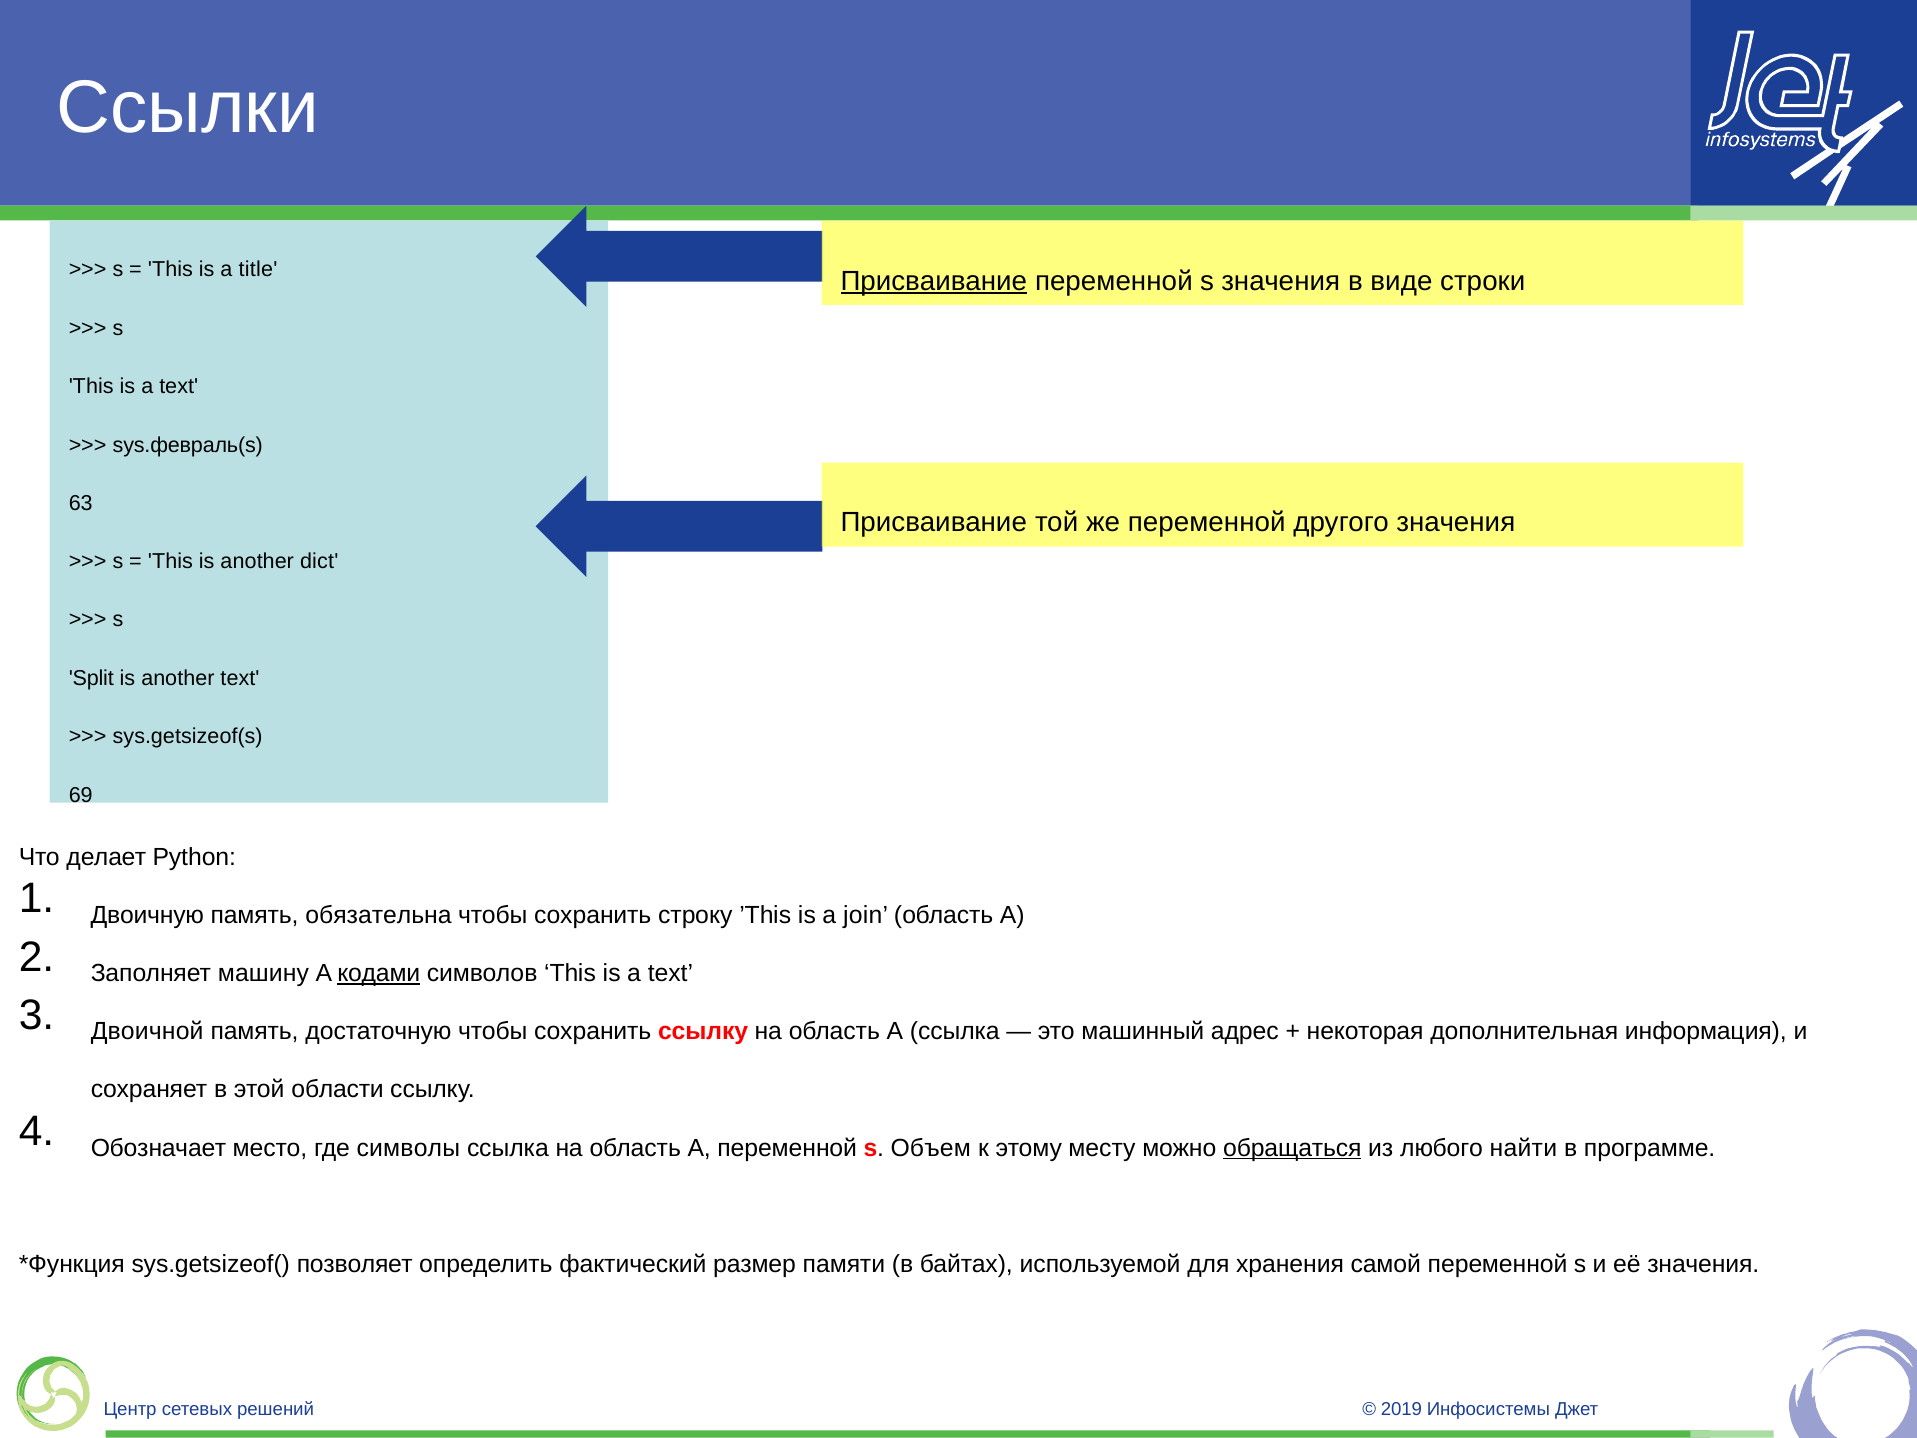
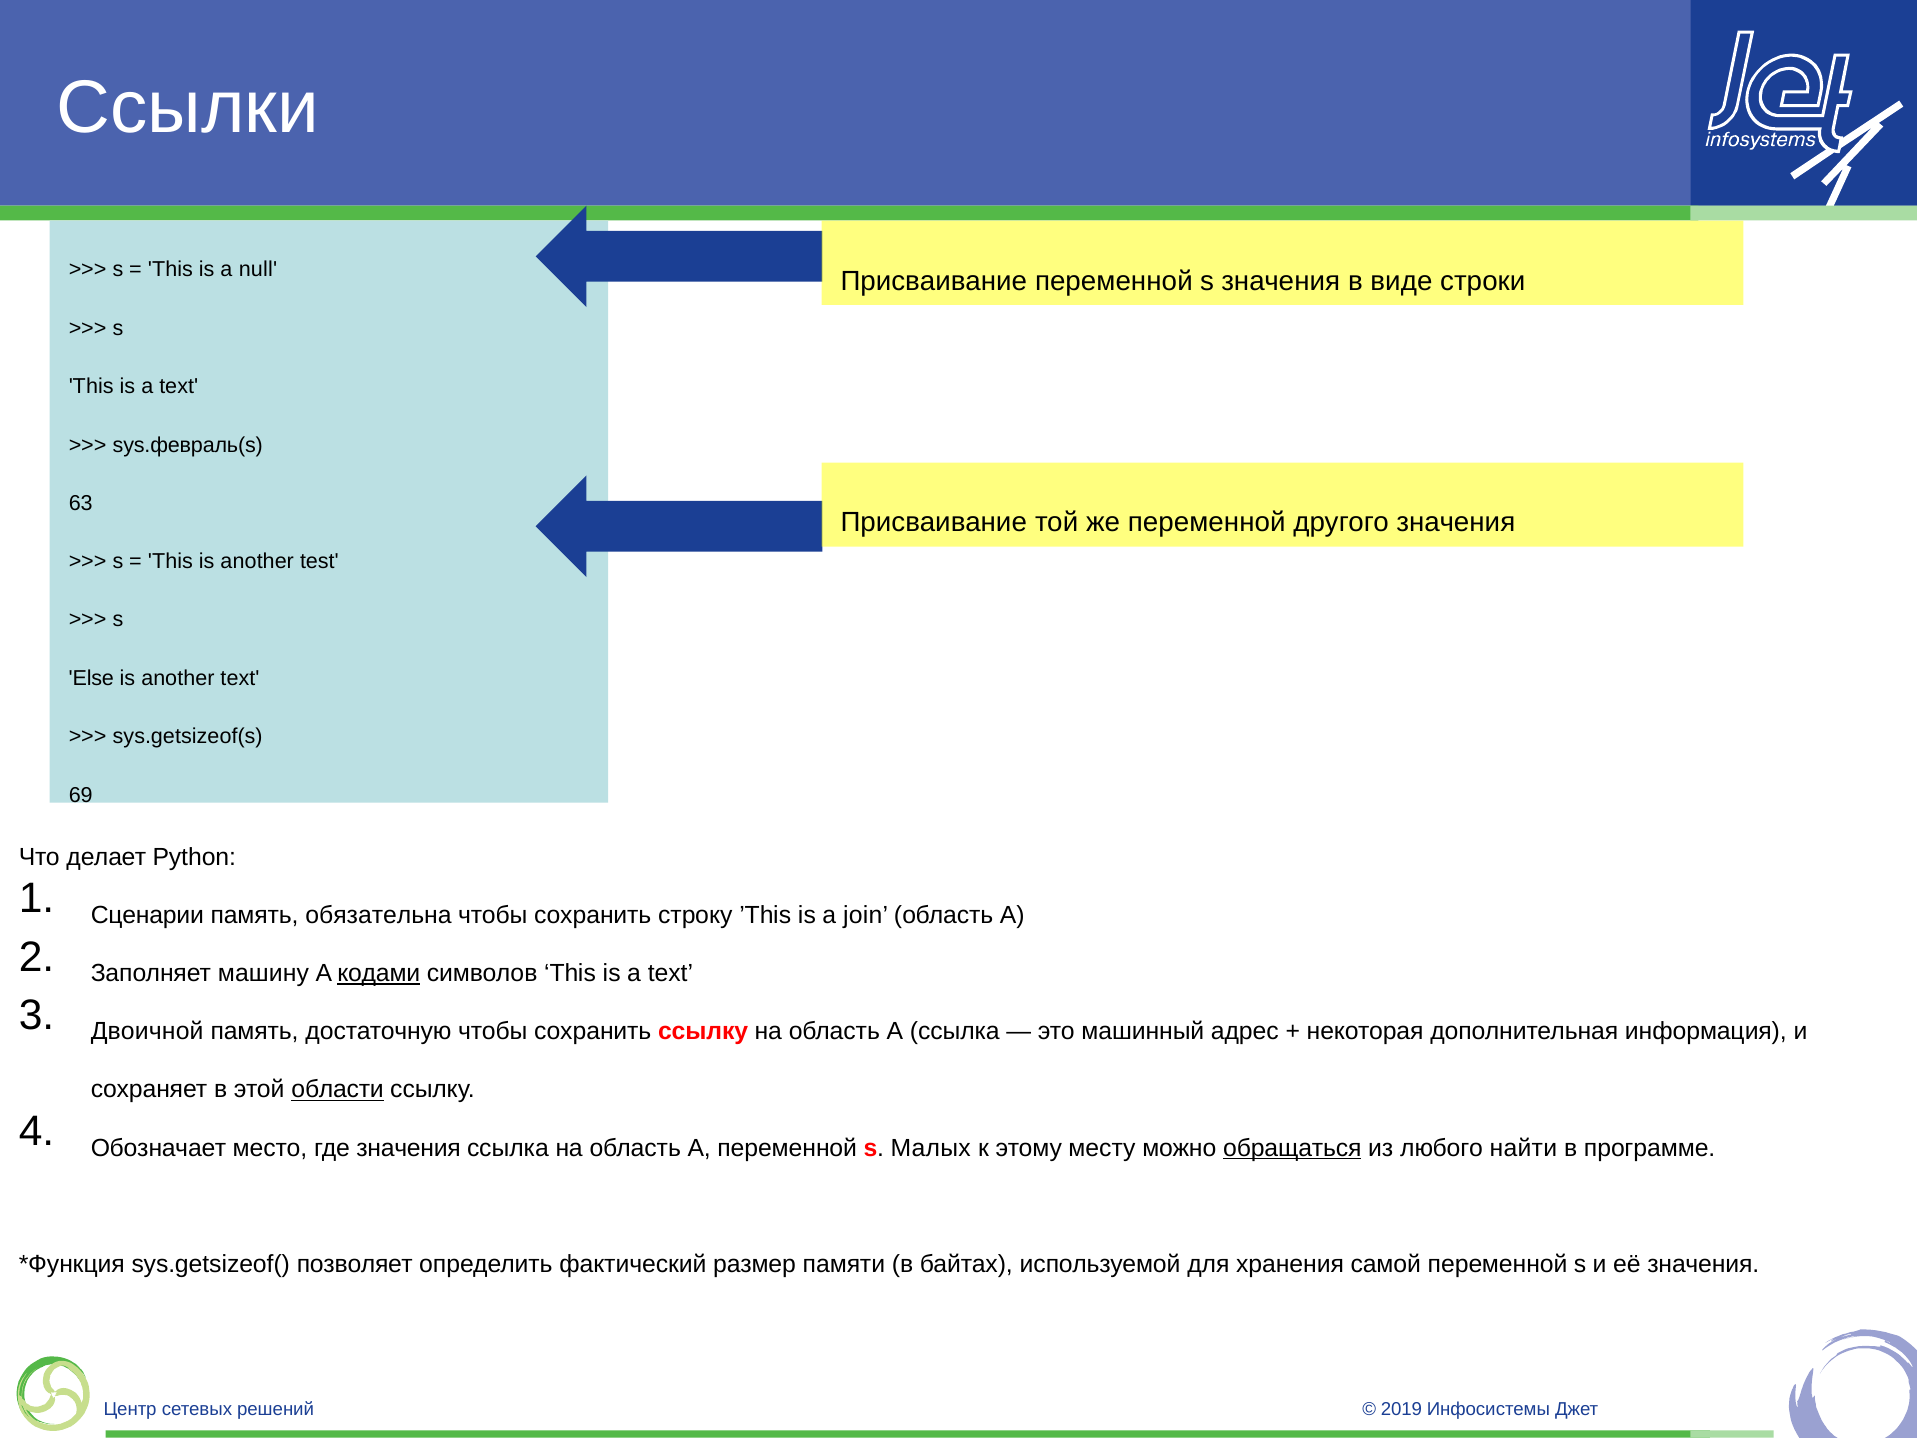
title: title -> null
Присваивание at (934, 281) underline: present -> none
dict: dict -> test
Split: Split -> Else
Двоичную: Двоичную -> Сценарии
области underline: none -> present
где символы: символы -> значения
Объем: Объем -> Малых
